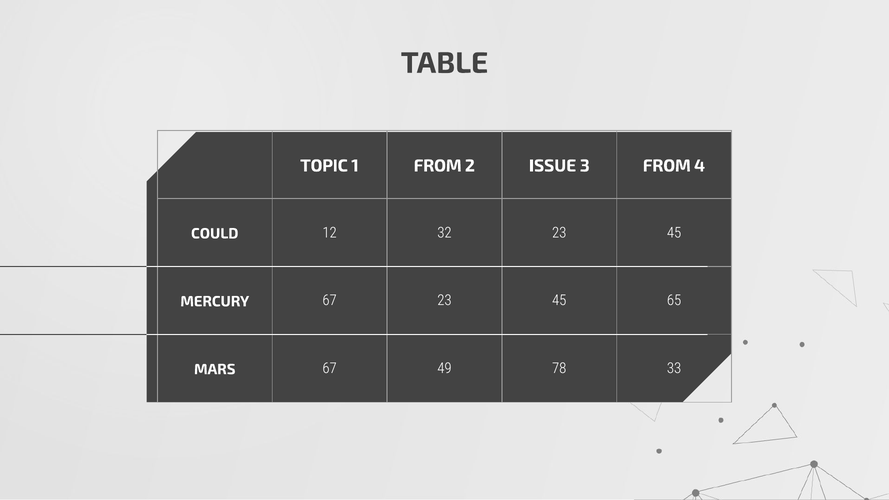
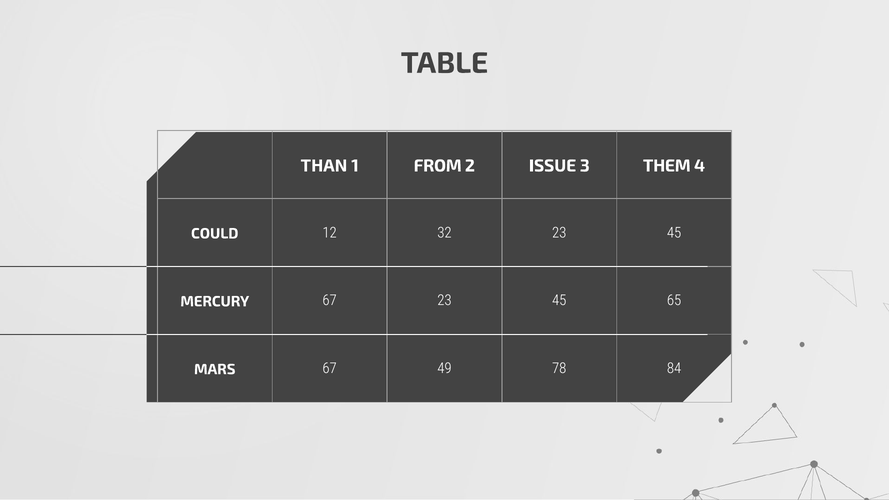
TOPIC: TOPIC -> THAN
3 FROM: FROM -> THEM
33: 33 -> 84
